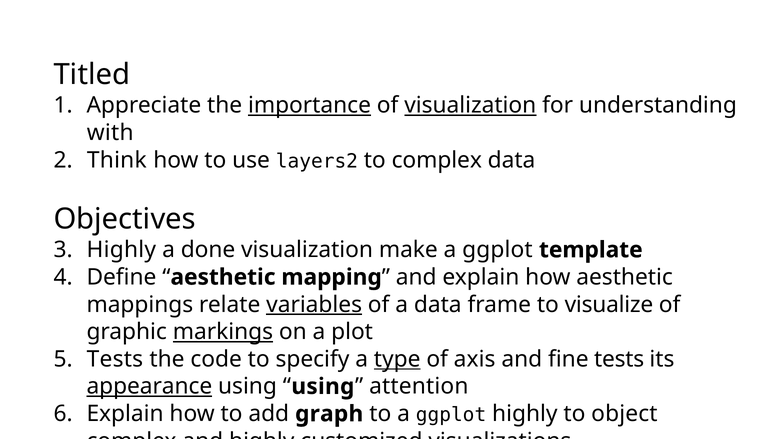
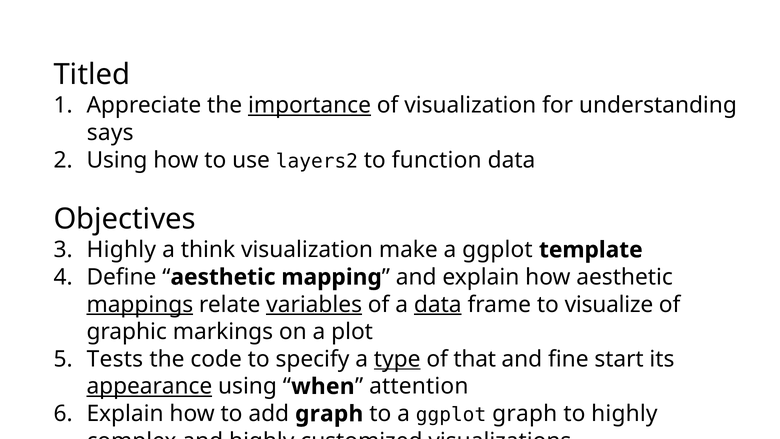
visualization at (470, 105) underline: present -> none
with: with -> says
Think at (117, 160): Think -> Using
to complex: complex -> function
done: done -> think
mappings underline: none -> present
data at (438, 304) underline: none -> present
markings underline: present -> none
axis: axis -> that
fine tests: tests -> start
using at (323, 386): using -> when
ggplot highly: highly -> graph
to object: object -> highly
